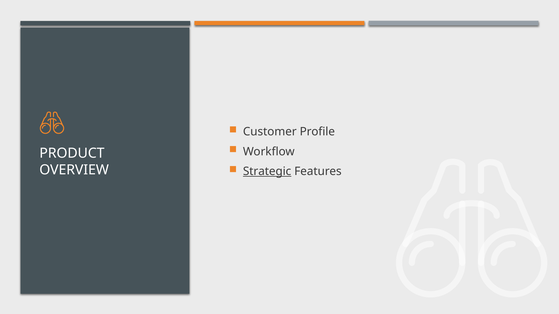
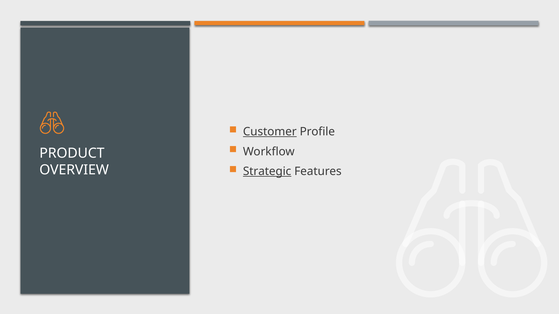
Customer underline: none -> present
